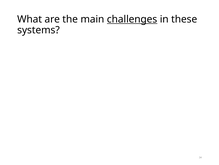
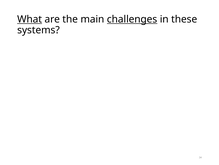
What underline: none -> present
